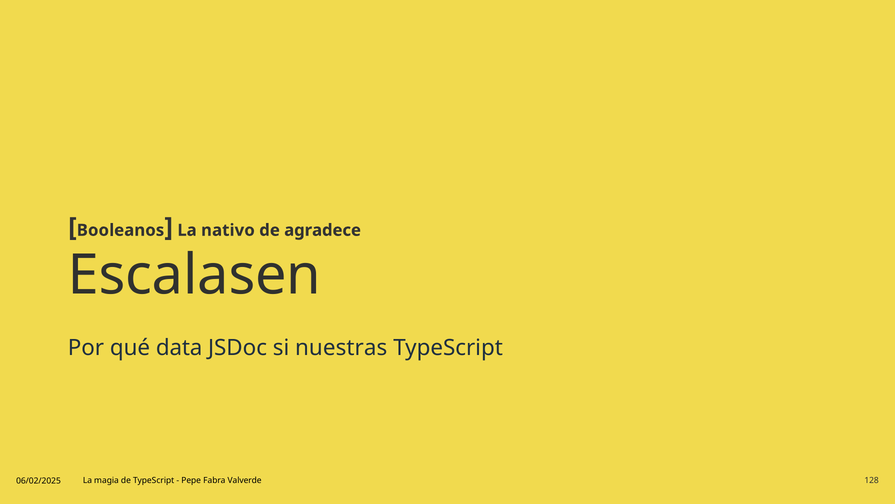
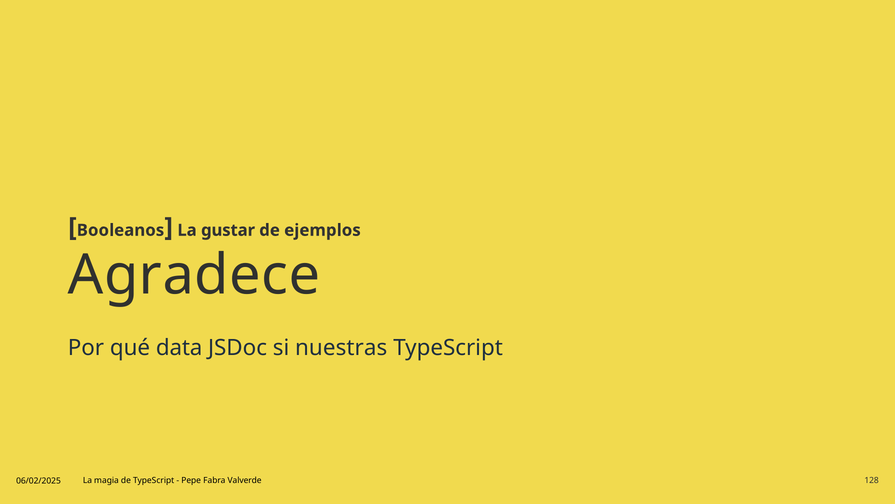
nativo: nativo -> gustar
agradece: agradece -> ejemplos
Escalasen: Escalasen -> Agradece
